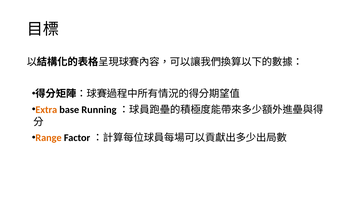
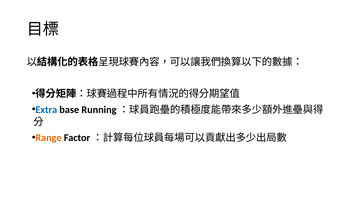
Extra colour: orange -> blue
